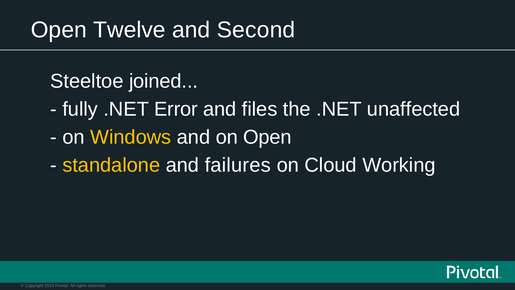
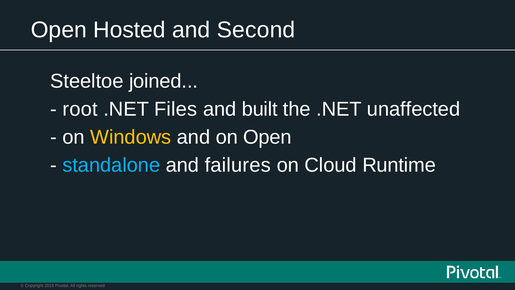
Twelve: Twelve -> Hosted
fully: fully -> root
Error: Error -> Files
files: files -> built
standalone colour: yellow -> light blue
Working: Working -> Runtime
